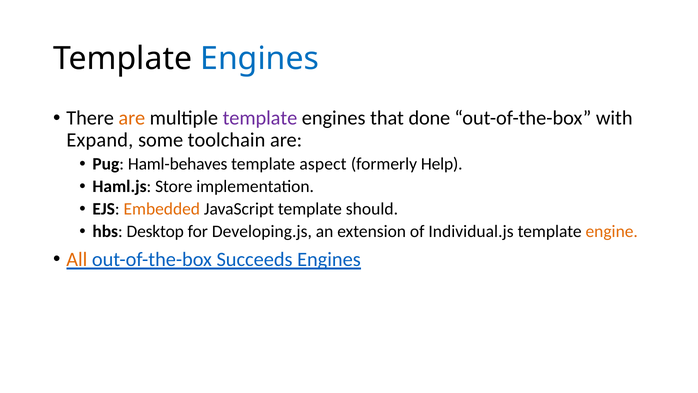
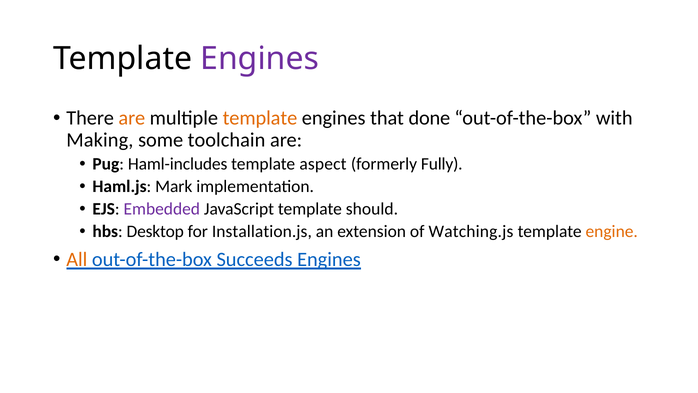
Engines at (260, 59) colour: blue -> purple
template at (260, 118) colour: purple -> orange
Expand: Expand -> Making
Haml-behaves: Haml-behaves -> Haml-includes
Help: Help -> Fully
Store: Store -> Mark
Embedded colour: orange -> purple
Developing.js: Developing.js -> Installation.js
Individual.js: Individual.js -> Watching.js
